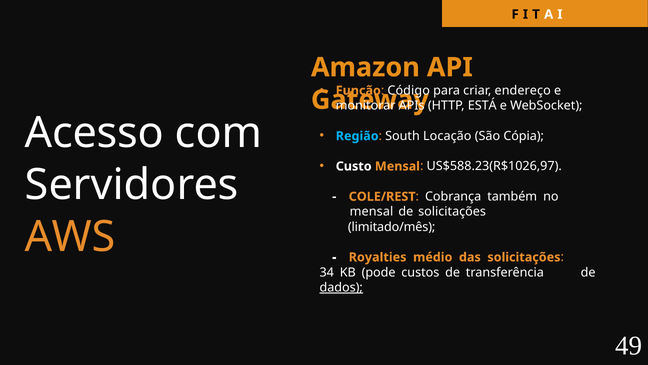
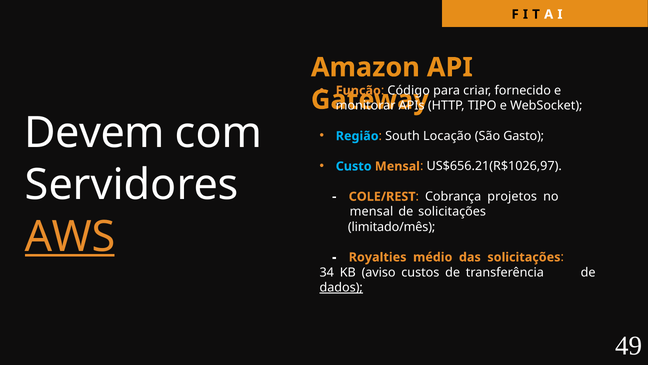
endereço: endereço -> fornecido
ESTÁ: ESTÁ -> TIPO
Acesso: Acesso -> Devem
Cópia: Cópia -> Gasto
Custo colour: white -> light blue
US$588.23(R$1026,97: US$588.23(R$1026,97 -> US$656.21(R$1026,97
também: também -> projetos
AWS underline: none -> present
pode: pode -> aviso
